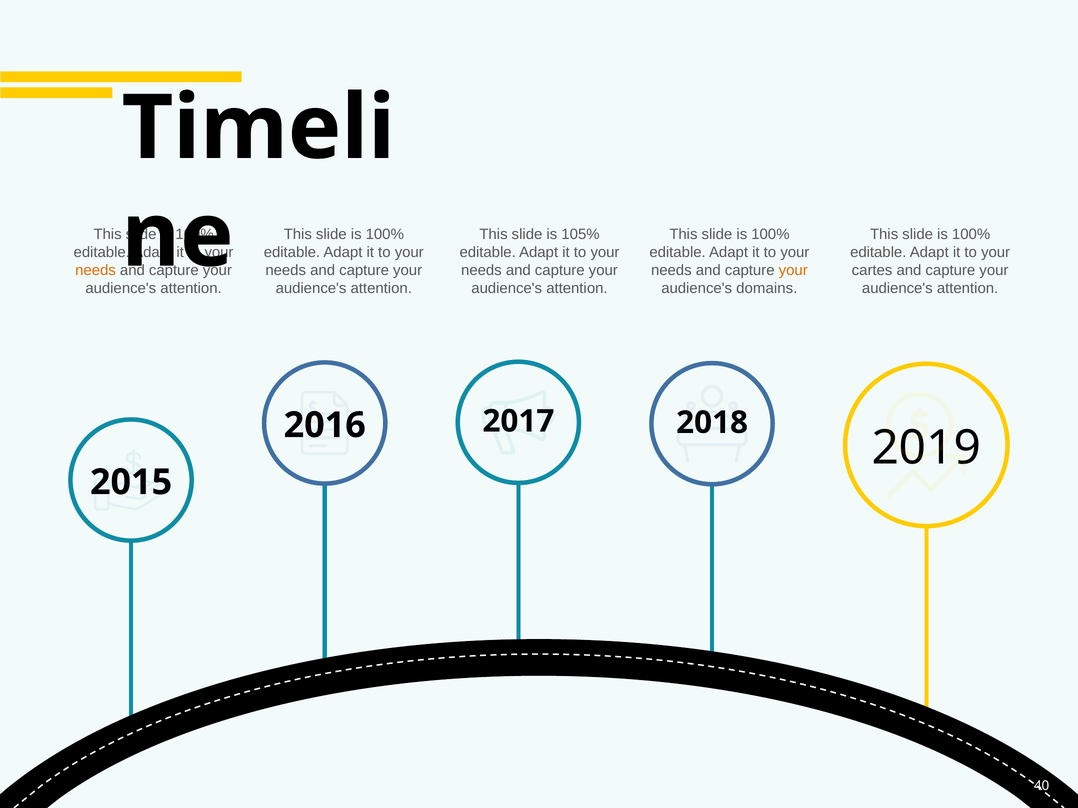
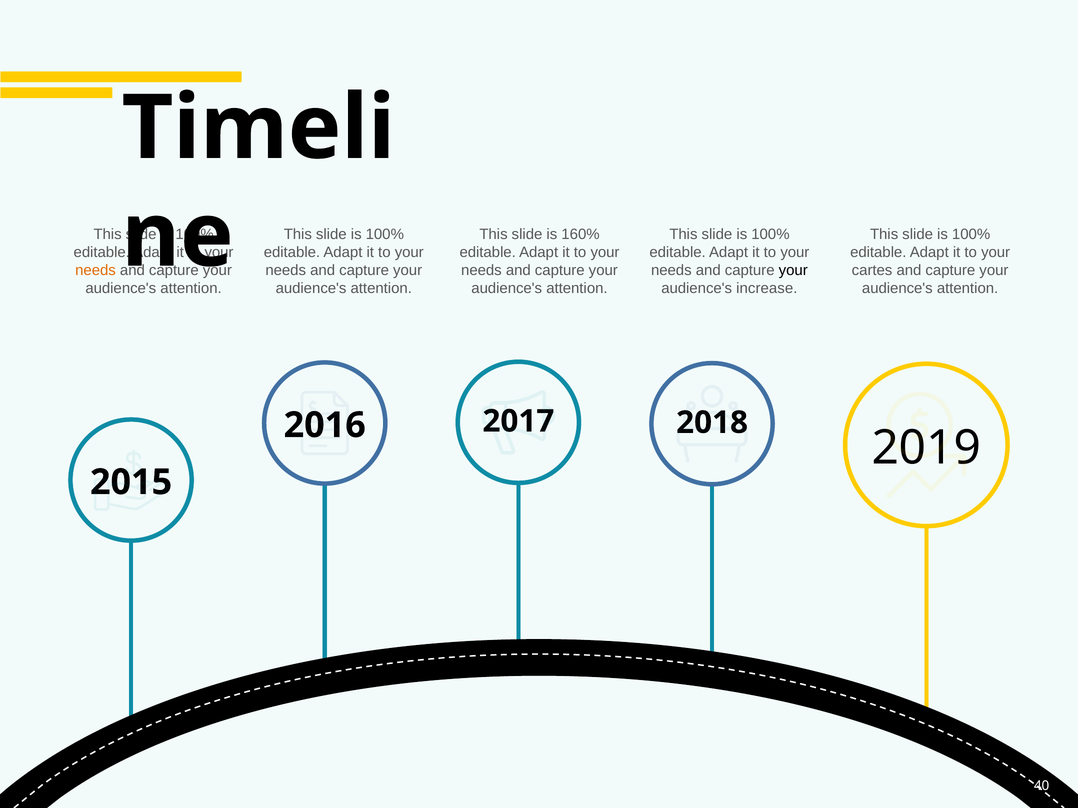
105%: 105% -> 160%
your at (793, 270) colour: orange -> black
domains: domains -> increase
